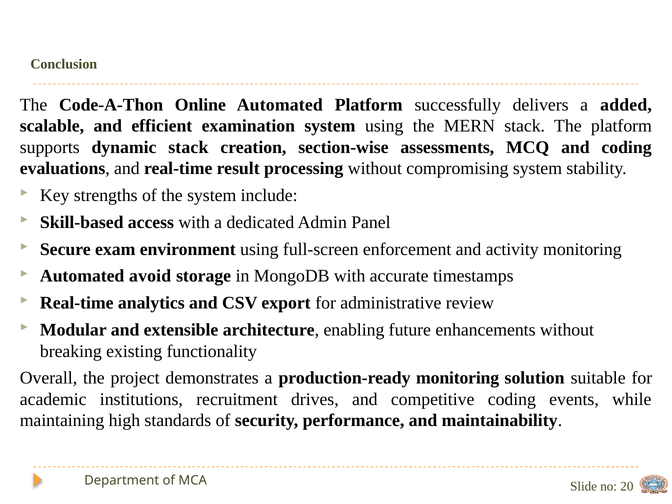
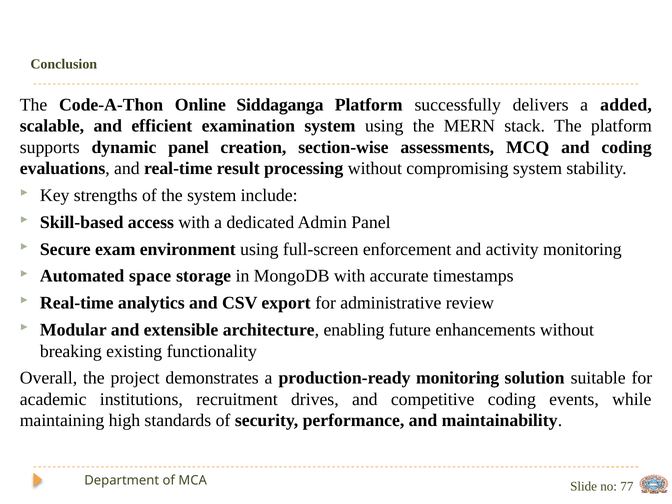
Online Automated: Automated -> Siddaganga
dynamic stack: stack -> panel
avoid: avoid -> space
20: 20 -> 77
